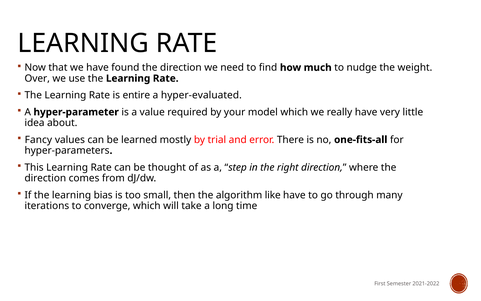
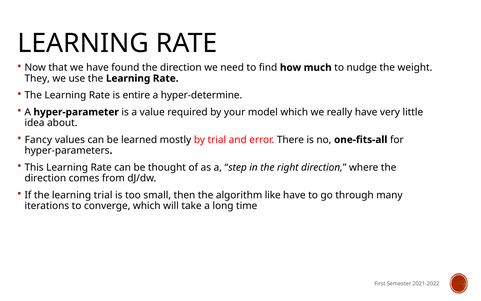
Over: Over -> They
hyper-evaluated: hyper-evaluated -> hyper-determine
learning bias: bias -> trial
